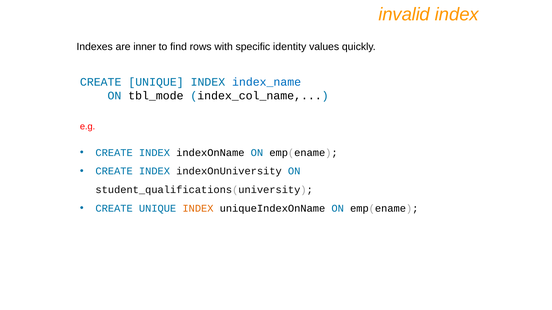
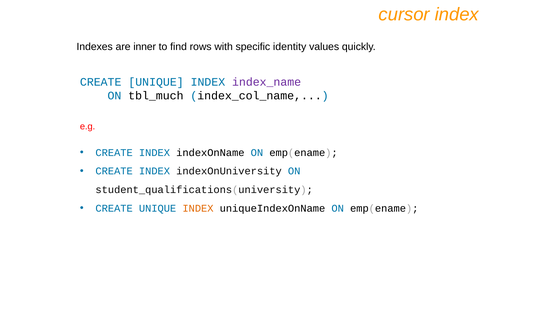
invalid: invalid -> cursor
index_name colour: blue -> purple
tbl_mode: tbl_mode -> tbl_much
